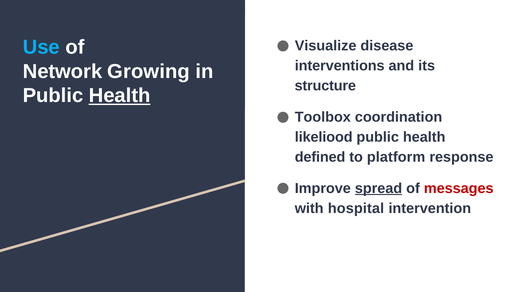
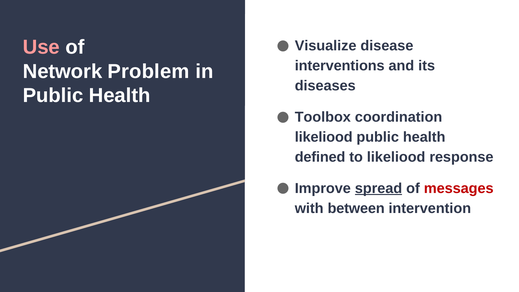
Use colour: light blue -> pink
Growing: Growing -> Problem
structure: structure -> diseases
Health at (120, 96) underline: present -> none
to platform: platform -> likeliood
hospital: hospital -> between
